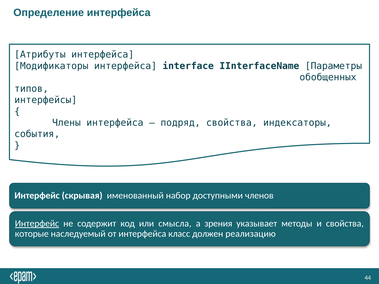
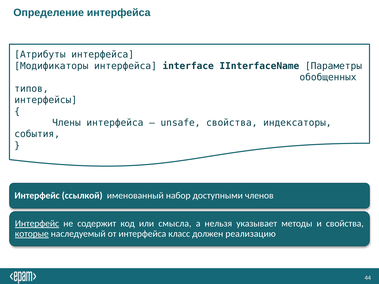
подряд: подряд -> unsafe
скрывая: скрывая -> ссылкой
зрения: зрения -> нельзя
которые underline: none -> present
